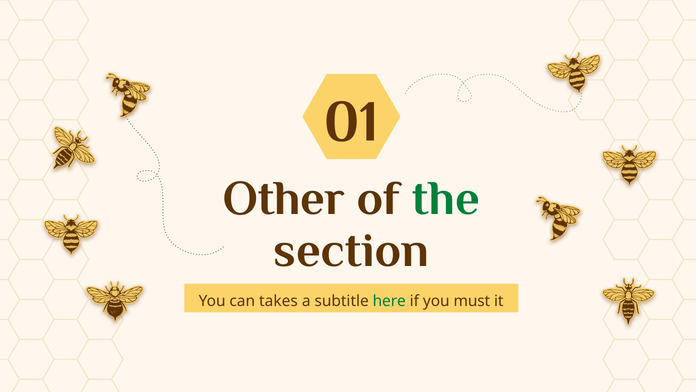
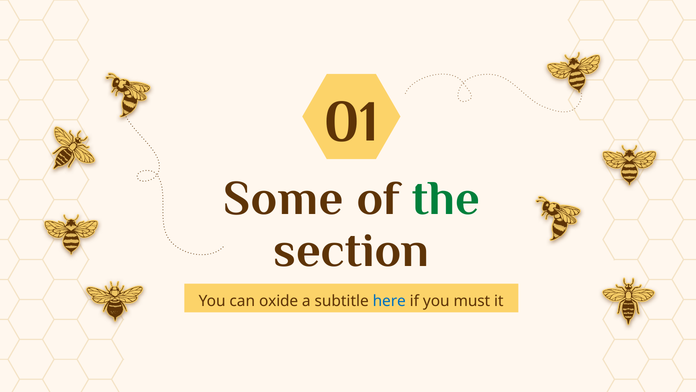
Other: Other -> Some
takes: takes -> oxide
here colour: green -> blue
